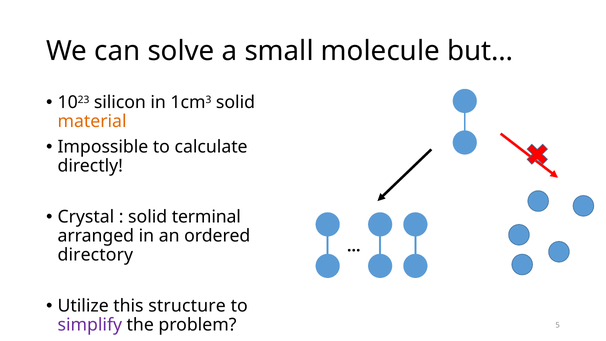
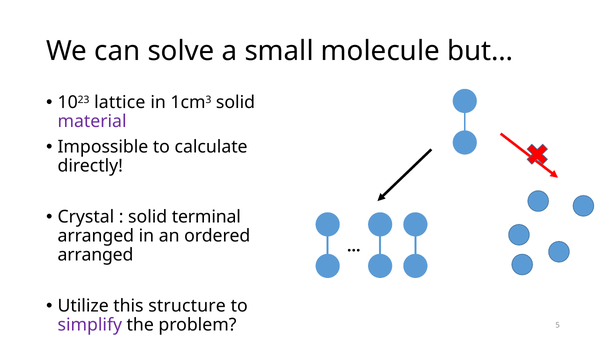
silicon: silicon -> lattice
material colour: orange -> purple
directory at (95, 255): directory -> arranged
